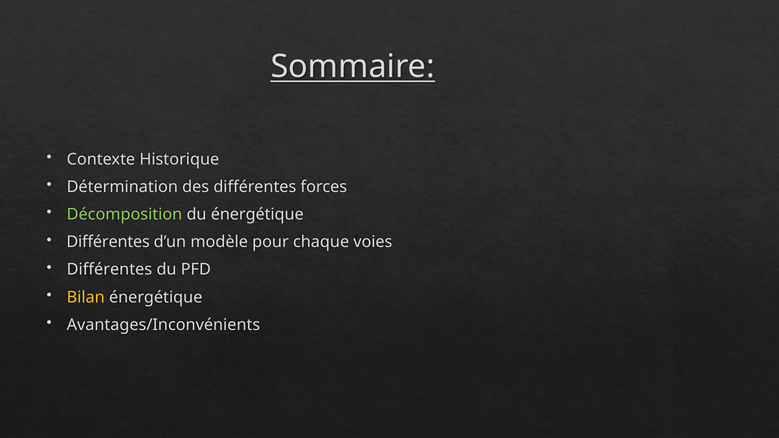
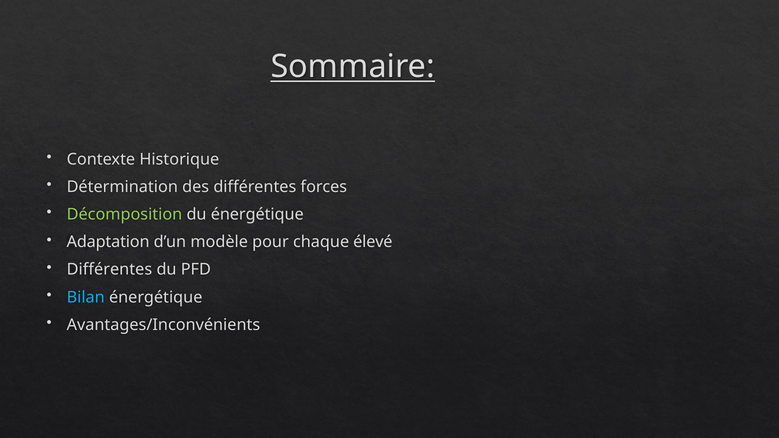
Différentes at (108, 242): Différentes -> Adaptation
voies: voies -> élevé
Bilan colour: yellow -> light blue
